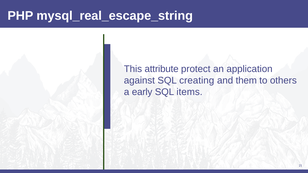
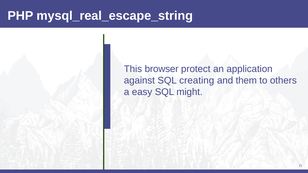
attribute: attribute -> browser
early: early -> easy
items: items -> might
